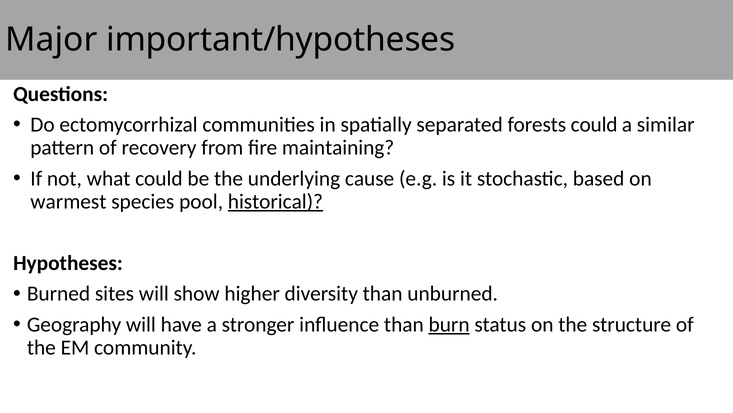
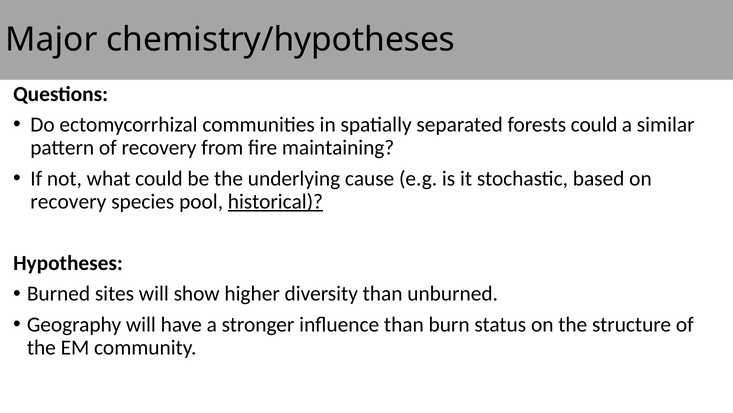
important/hypotheses: important/hypotheses -> chemistry/hypotheses
warmest at (68, 201): warmest -> recovery
burn underline: present -> none
